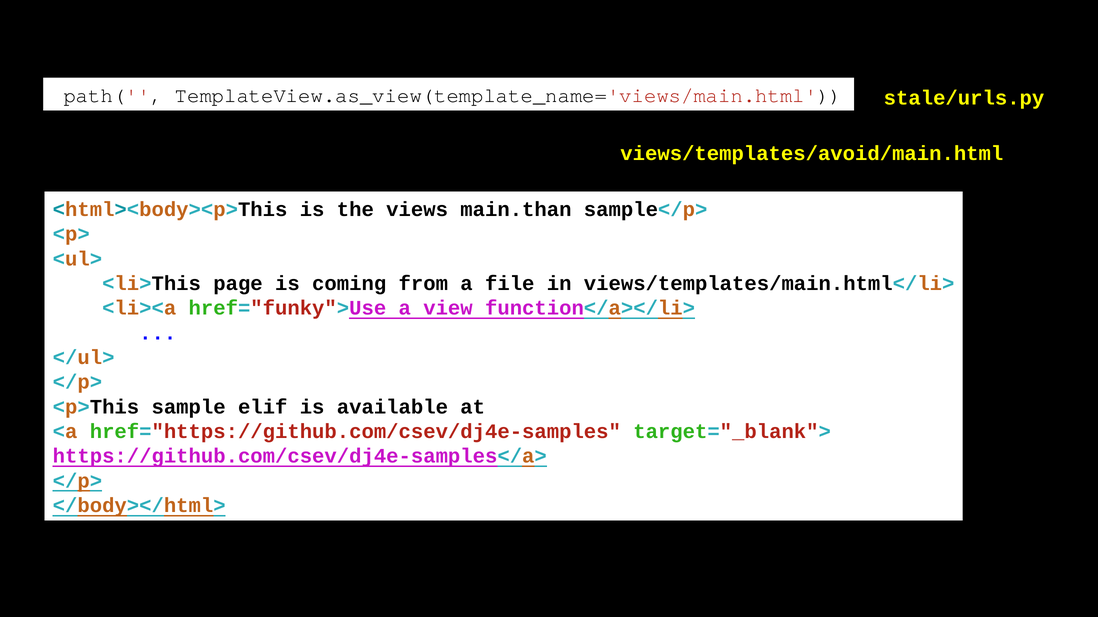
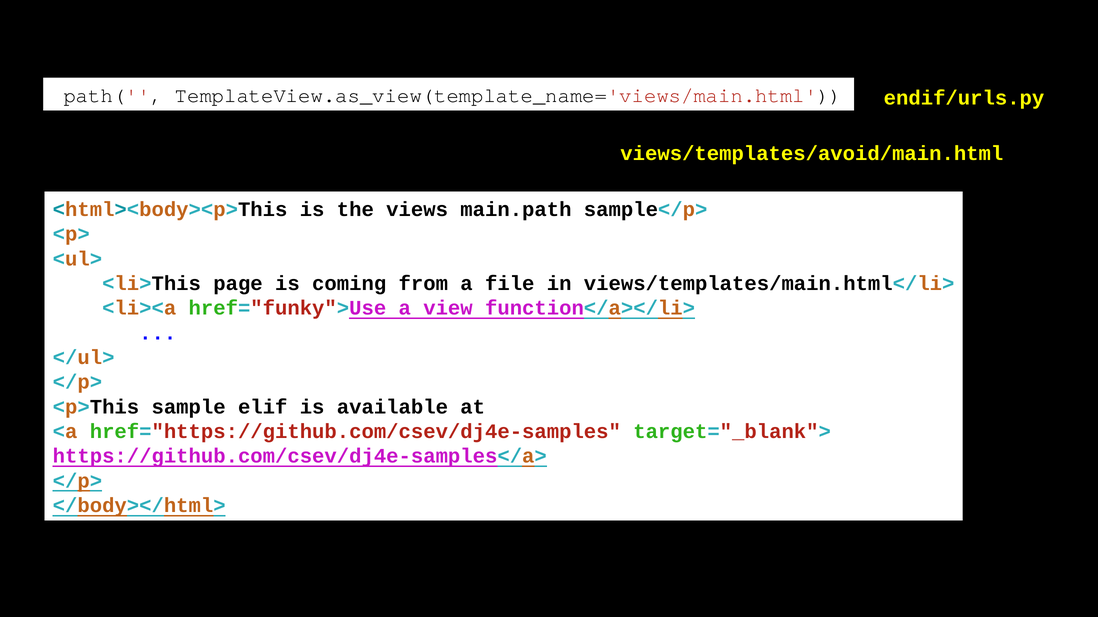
stale/urls.py: stale/urls.py -> endif/urls.py
main.than: main.than -> main.path
